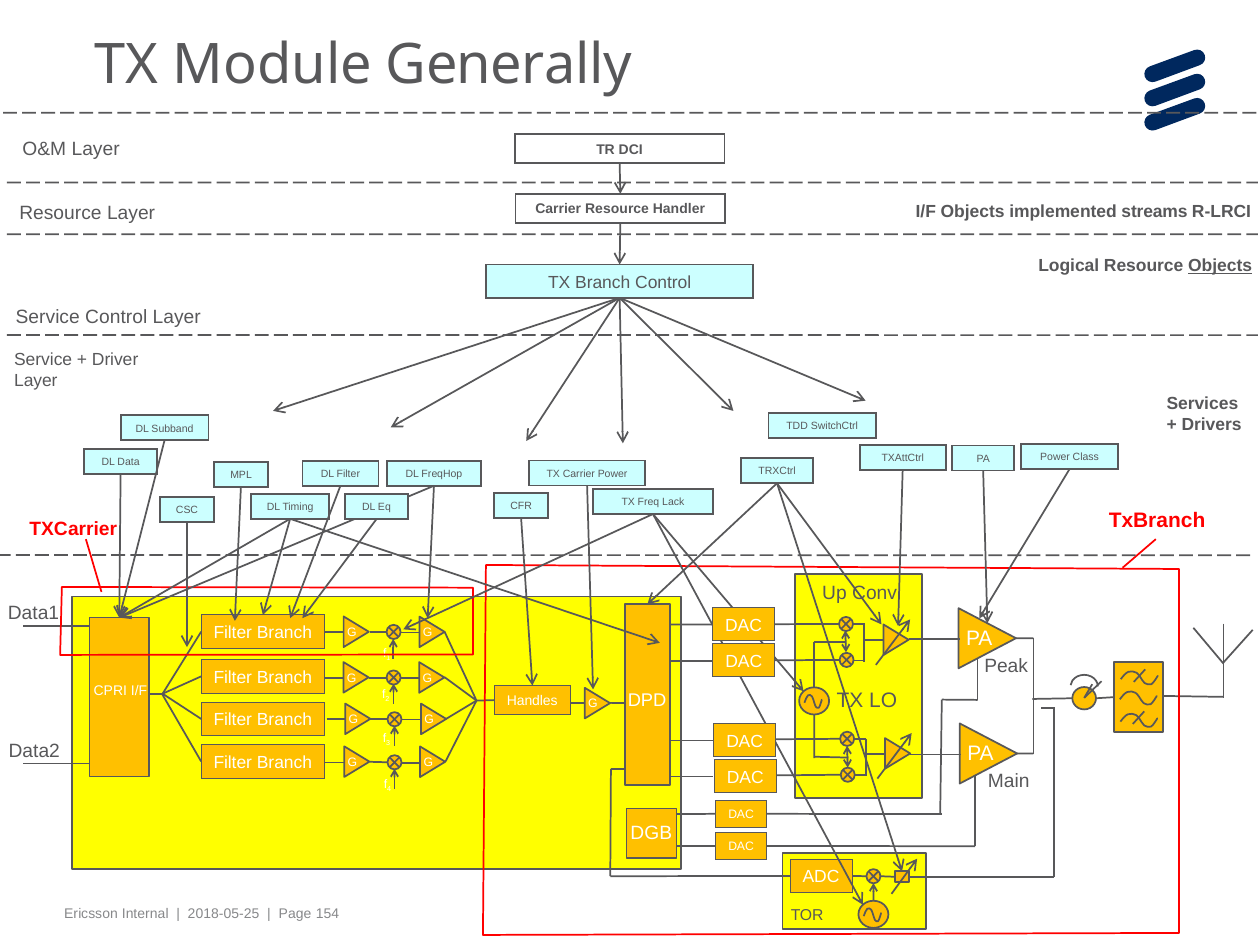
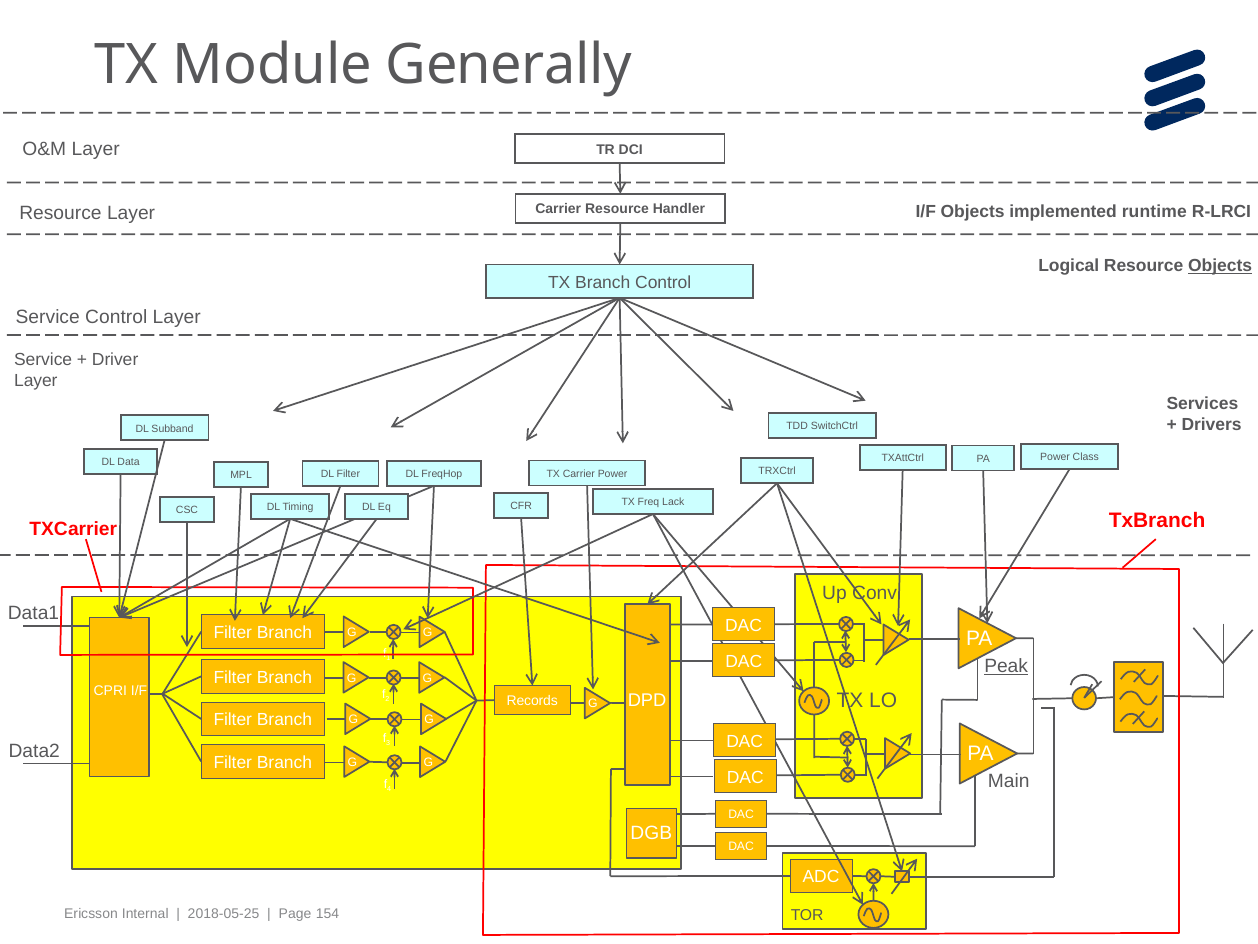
streams: streams -> runtime
Peak underline: none -> present
Handles: Handles -> Records
